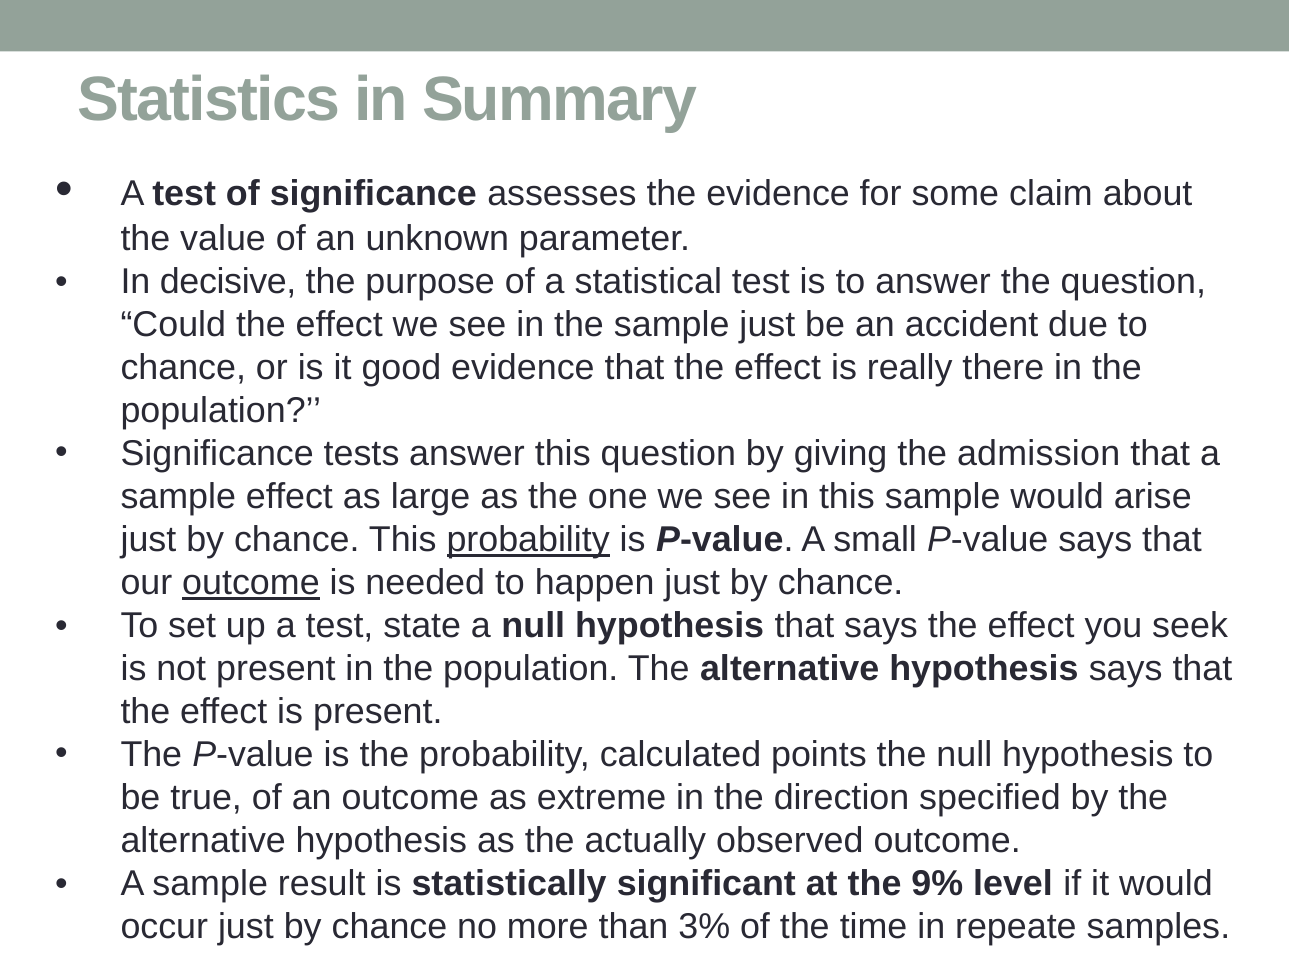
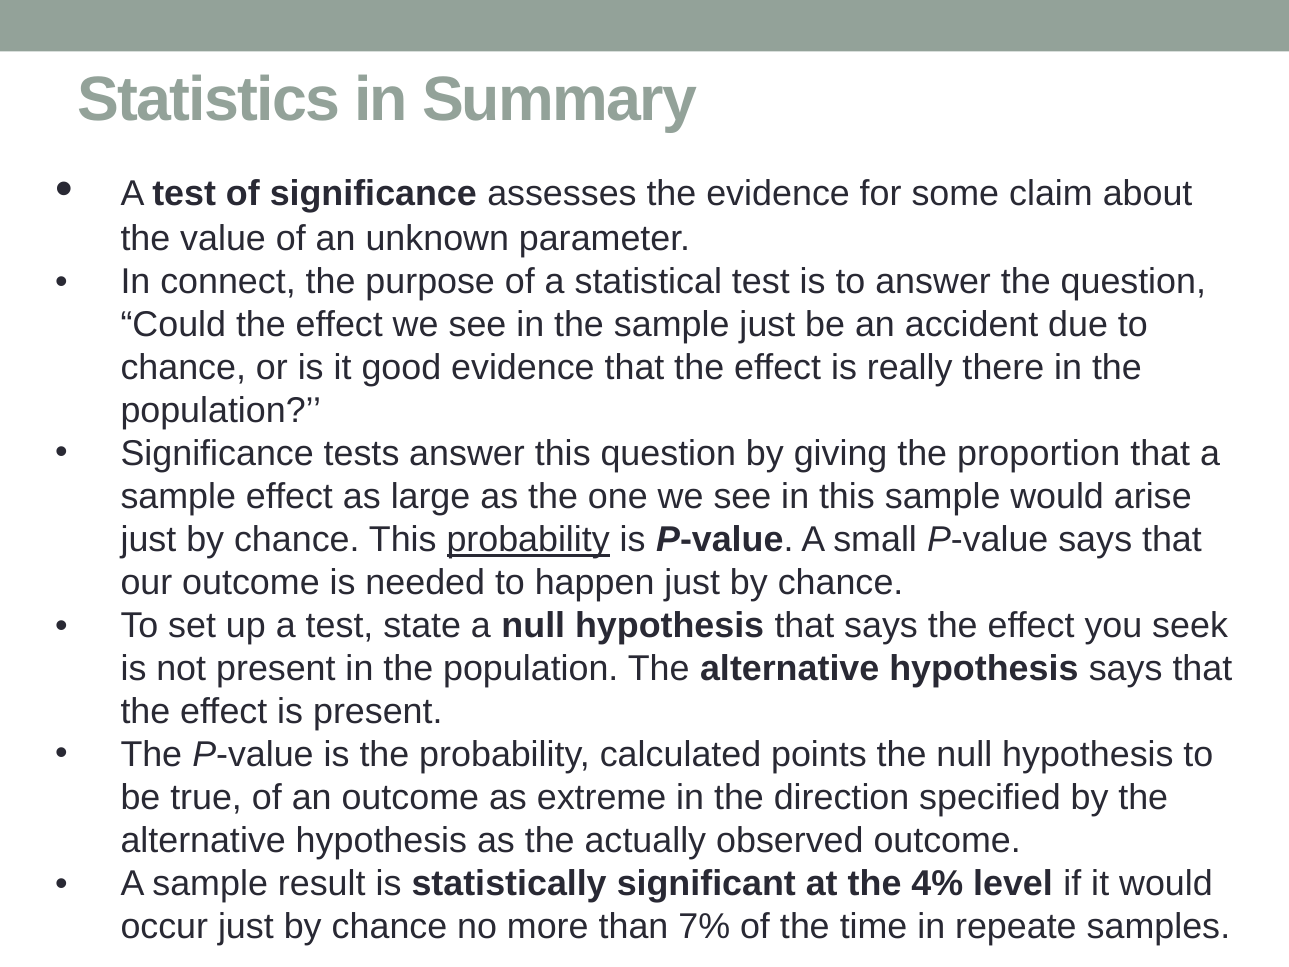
decisive: decisive -> connect
admission: admission -> proportion
outcome at (251, 583) underline: present -> none
9%: 9% -> 4%
3%: 3% -> 7%
